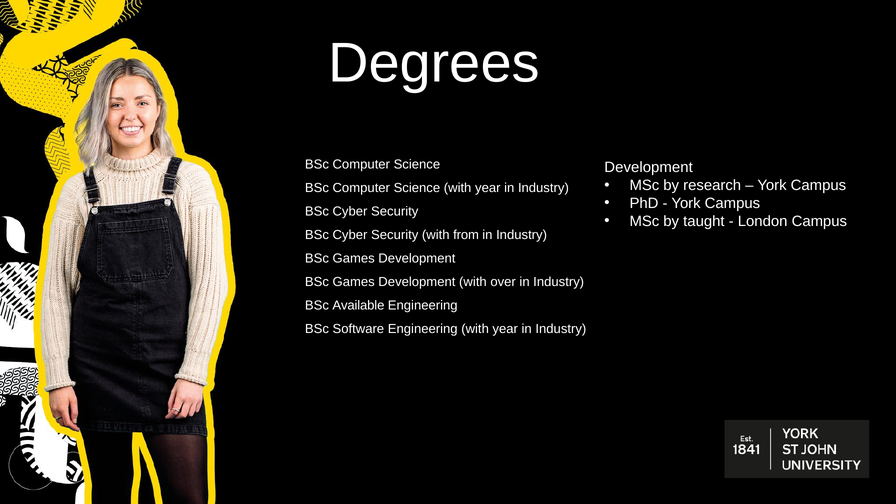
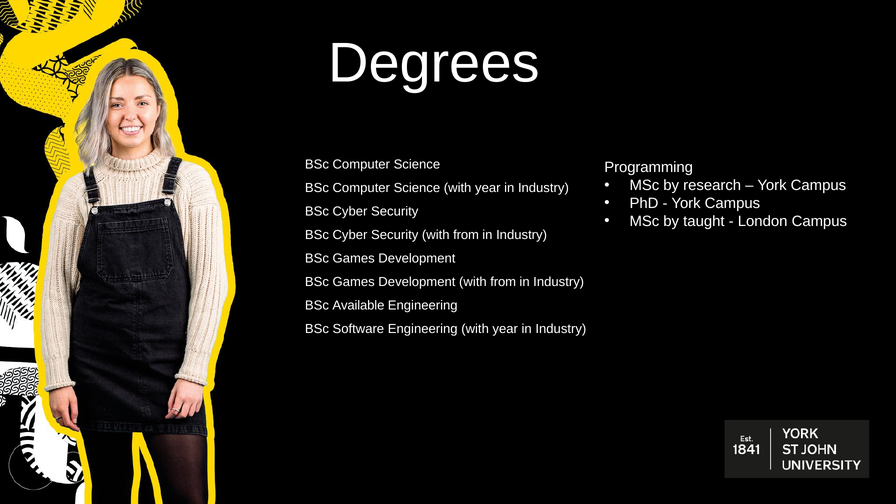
Development at (649, 168): Development -> Programming
Development with over: over -> from
